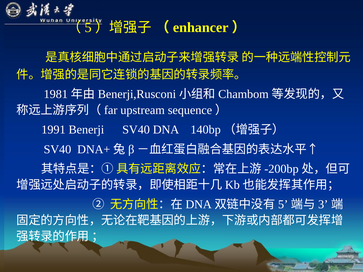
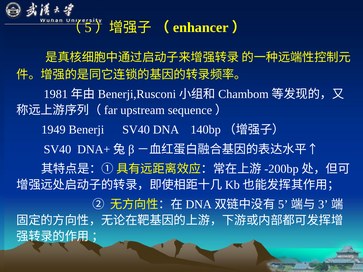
1991: 1991 -> 1949
